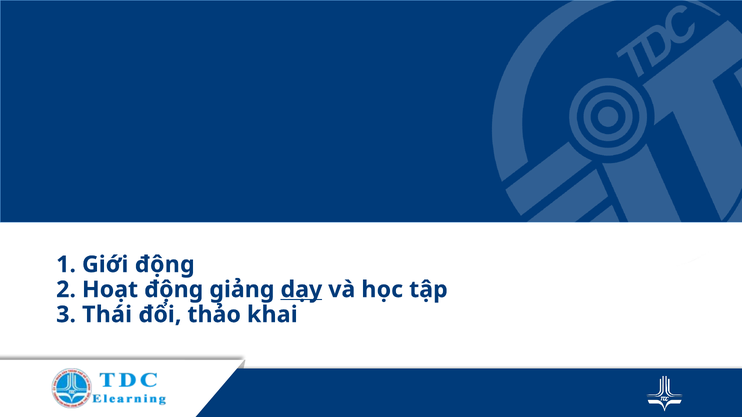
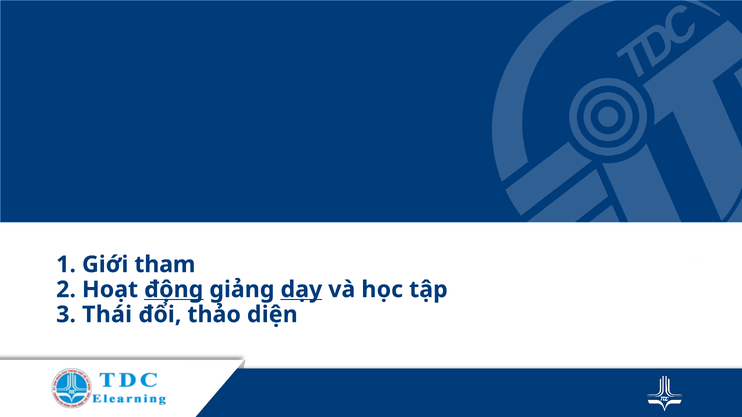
Giới động: động -> tham
động at (174, 290) underline: none -> present
khai: khai -> diện
